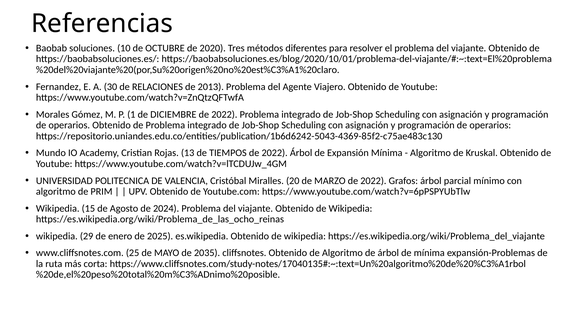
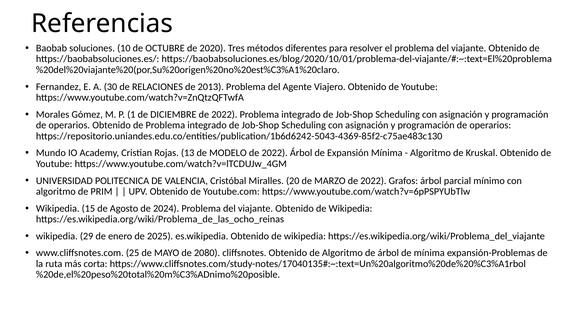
TIEMPOS: TIEMPOS -> MODELO
2035: 2035 -> 2080
